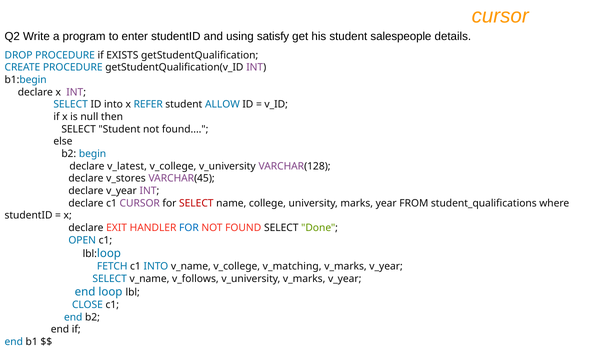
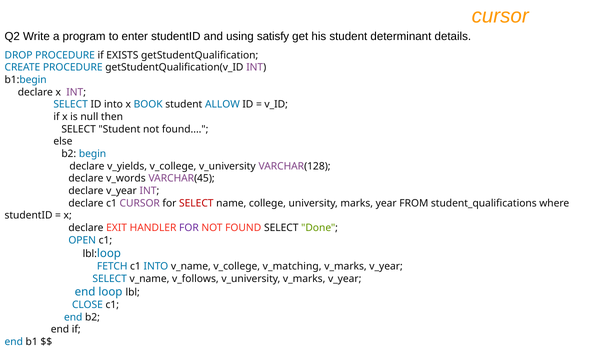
salespeople: salespeople -> determinant
REFER: REFER -> BOOK
v_latest: v_latest -> v_yields
v_stores: v_stores -> v_words
FOR at (189, 227) colour: blue -> purple
